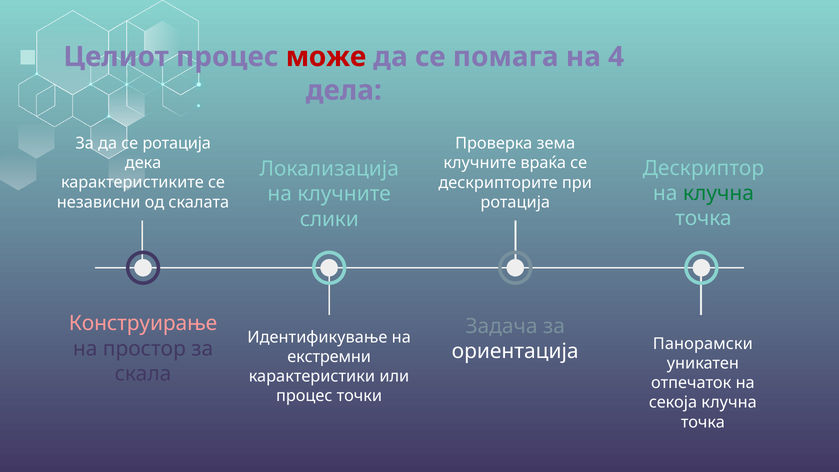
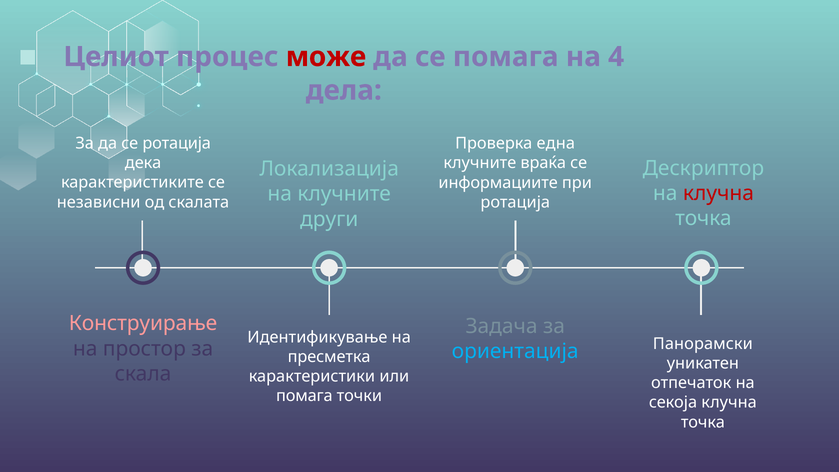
зема: зема -> една
дескрипторите: дескрипторите -> информациите
клучна at (718, 193) colour: green -> red
слики: слики -> други
ориентација colour: white -> light blue
екстремни: екстремни -> пресметка
процес at (304, 396): процес -> помага
